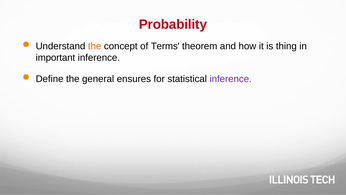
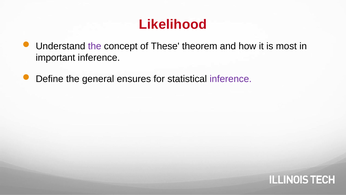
Probability: Probability -> Likelihood
the at (95, 46) colour: orange -> purple
Terms: Terms -> These
thing: thing -> most
